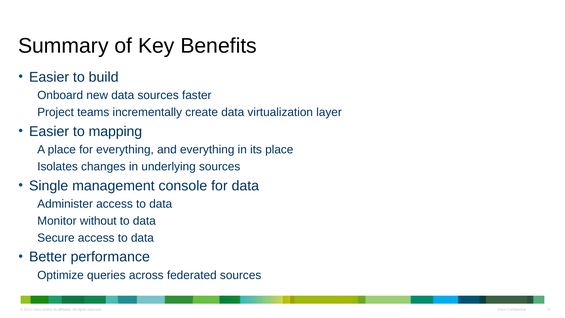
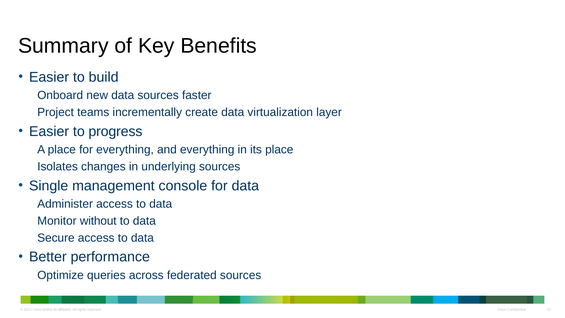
mapping: mapping -> progress
